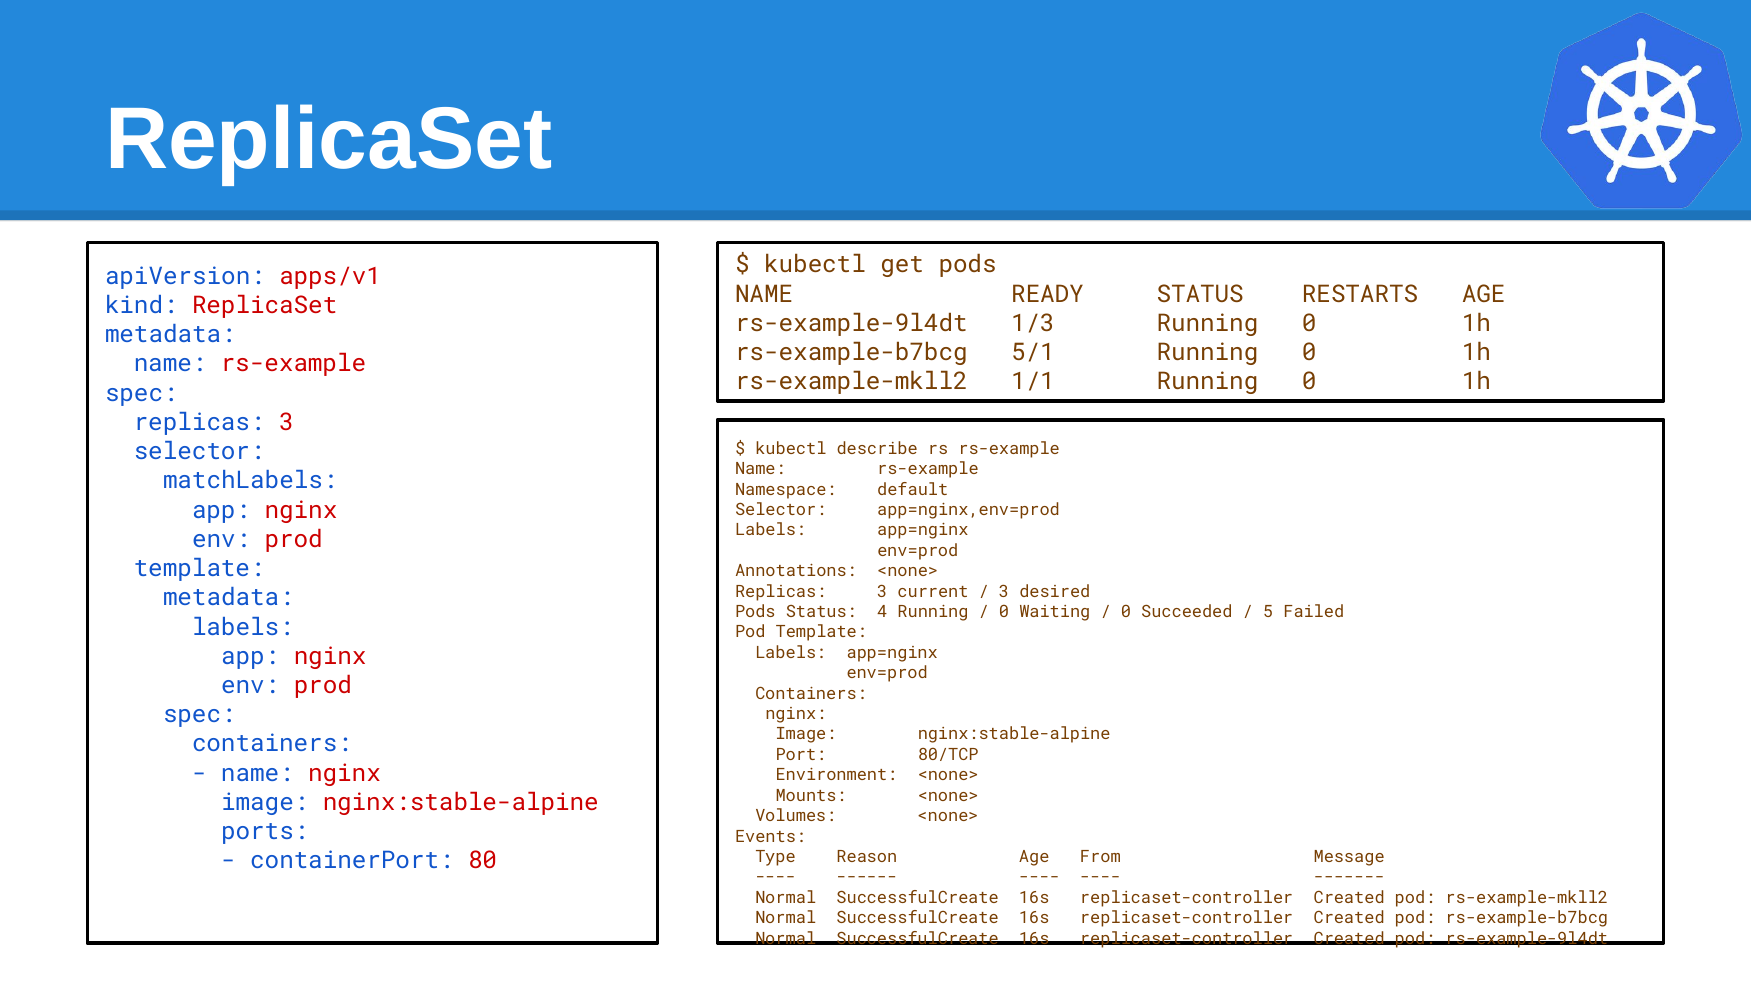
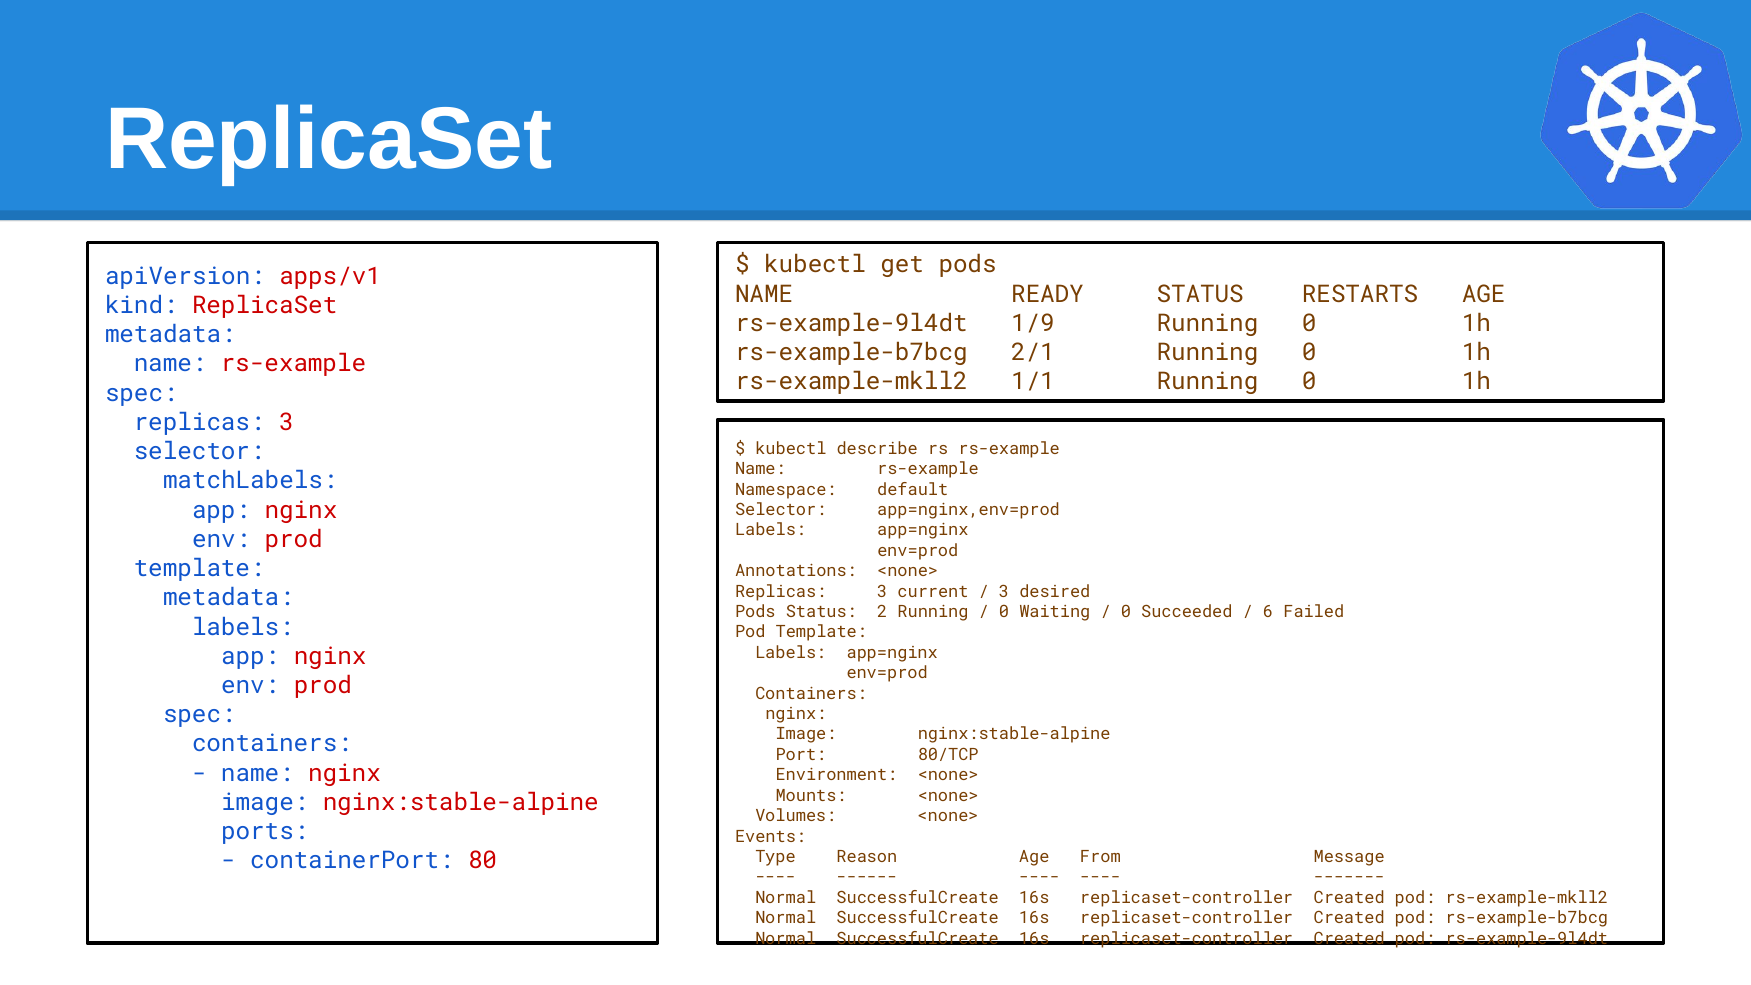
1/3: 1/3 -> 1/9
5/1: 5/1 -> 2/1
4: 4 -> 2
5: 5 -> 6
